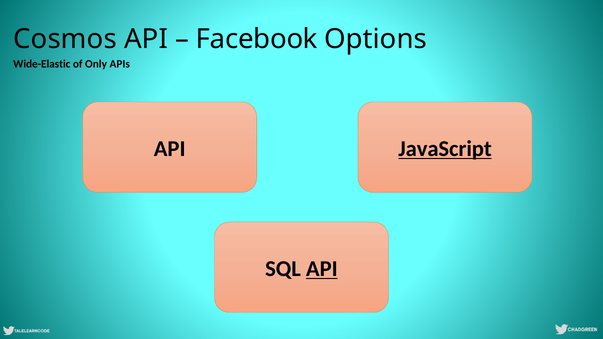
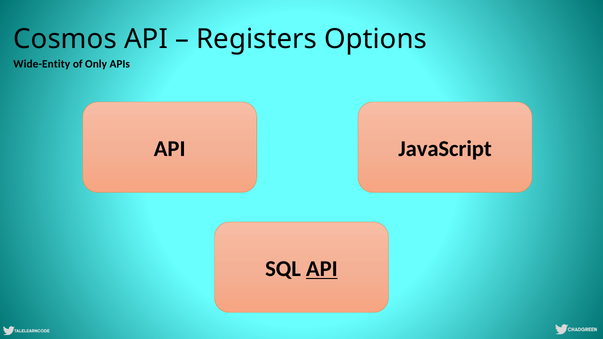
Facebook: Facebook -> Registers
Wide-Elastic: Wide-Elastic -> Wide-Entity
JavaScript underline: present -> none
